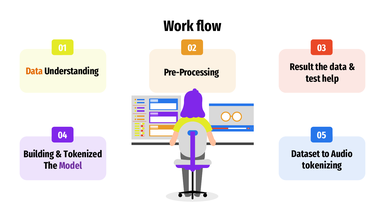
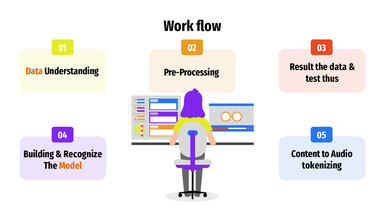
help: help -> thus
Dataset: Dataset -> Content
Tokenized: Tokenized -> Recognize
Model colour: purple -> orange
